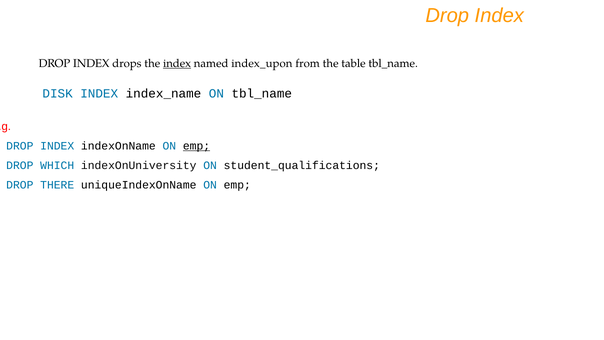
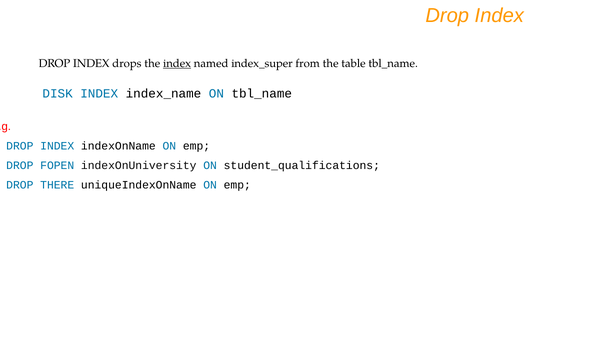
index_upon: index_upon -> index_super
emp at (197, 146) underline: present -> none
WHICH: WHICH -> FOPEN
